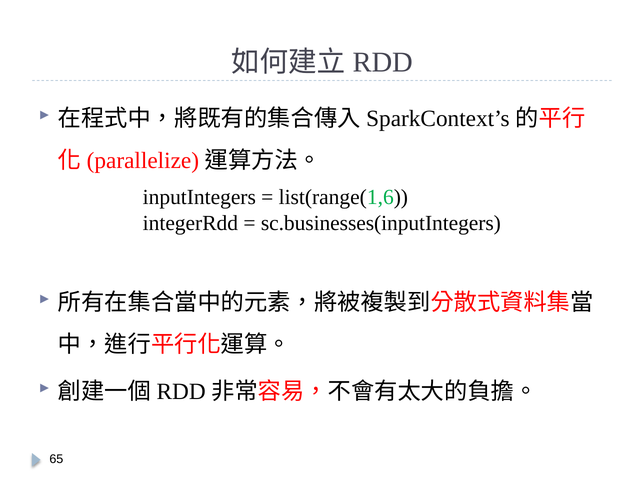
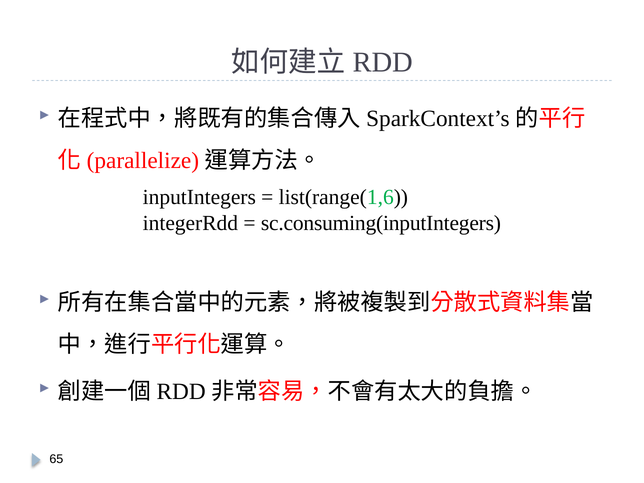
sc.businesses(inputIntegers: sc.businesses(inputIntegers -> sc.consuming(inputIntegers
